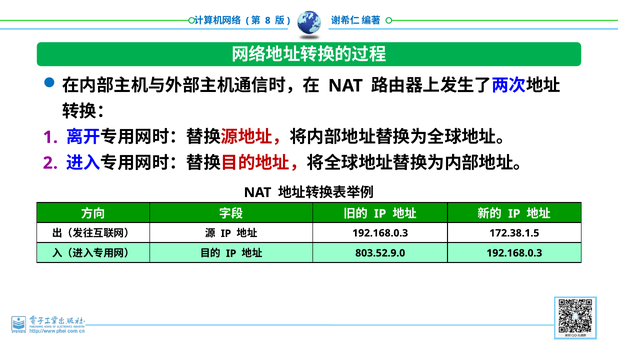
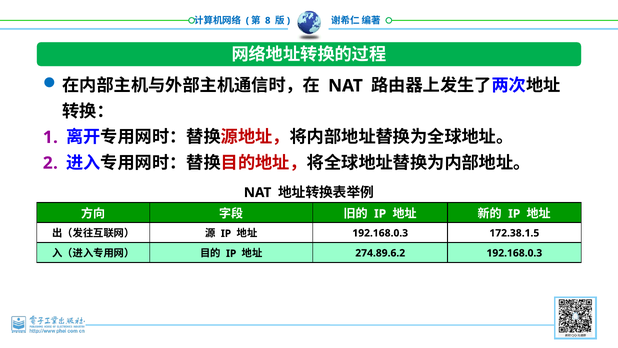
803.52.9.0: 803.52.9.0 -> 274.89.6.2
